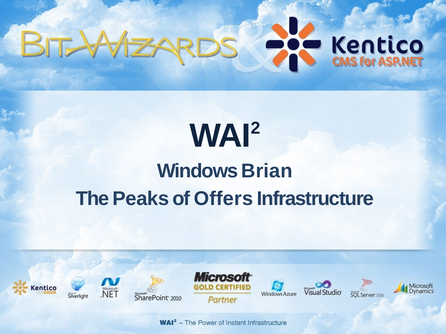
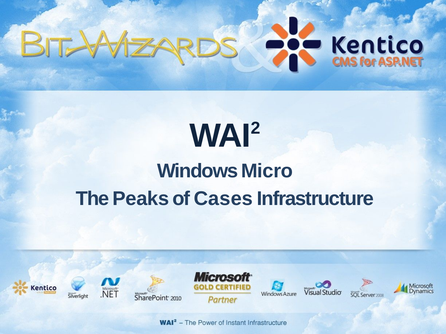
Brian: Brian -> Micro
Offers: Offers -> Cases
